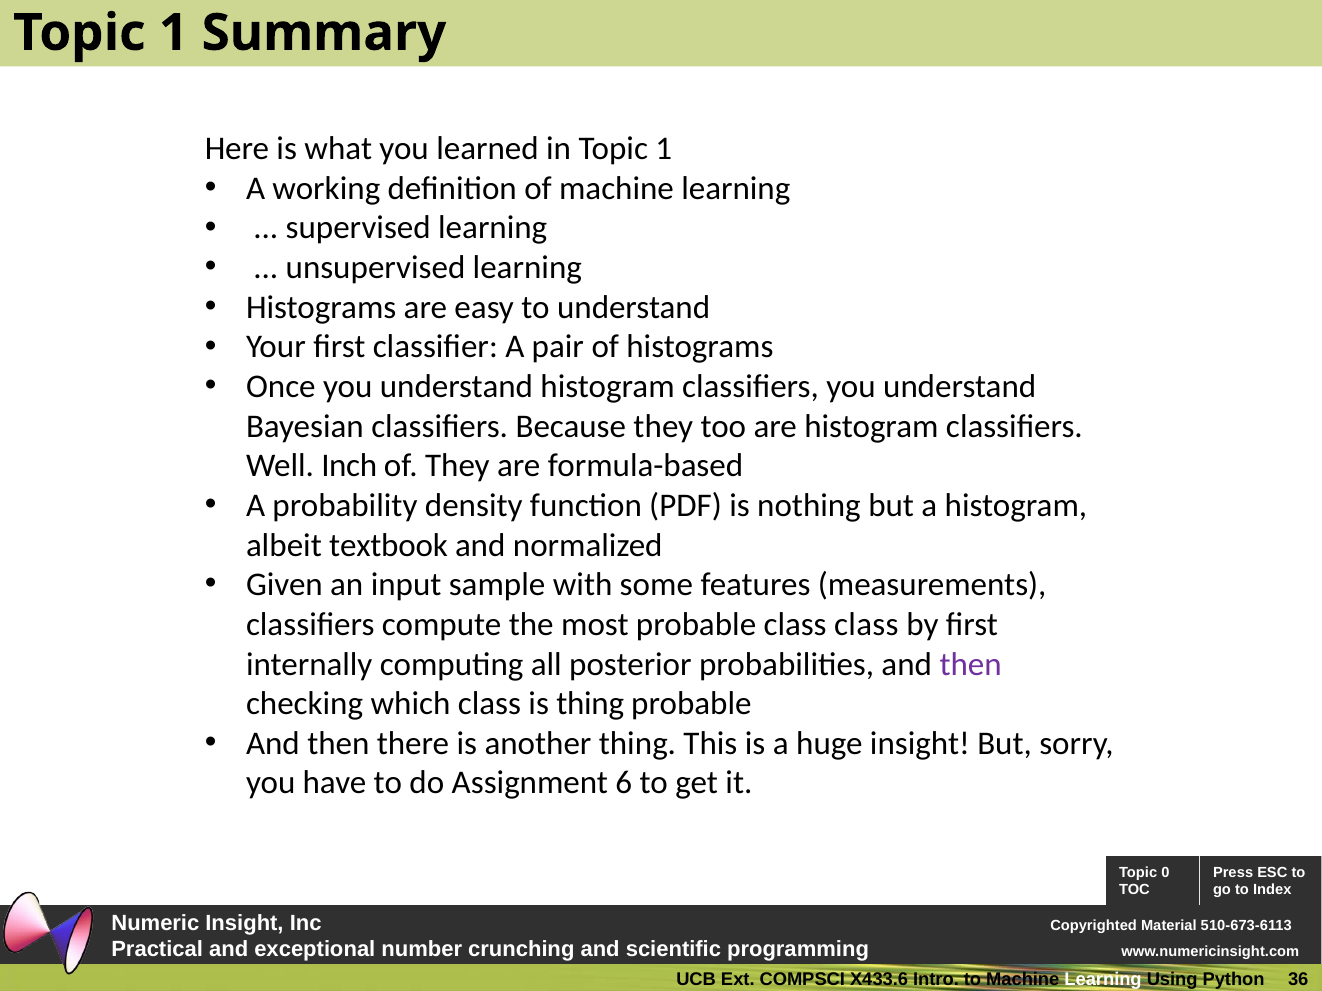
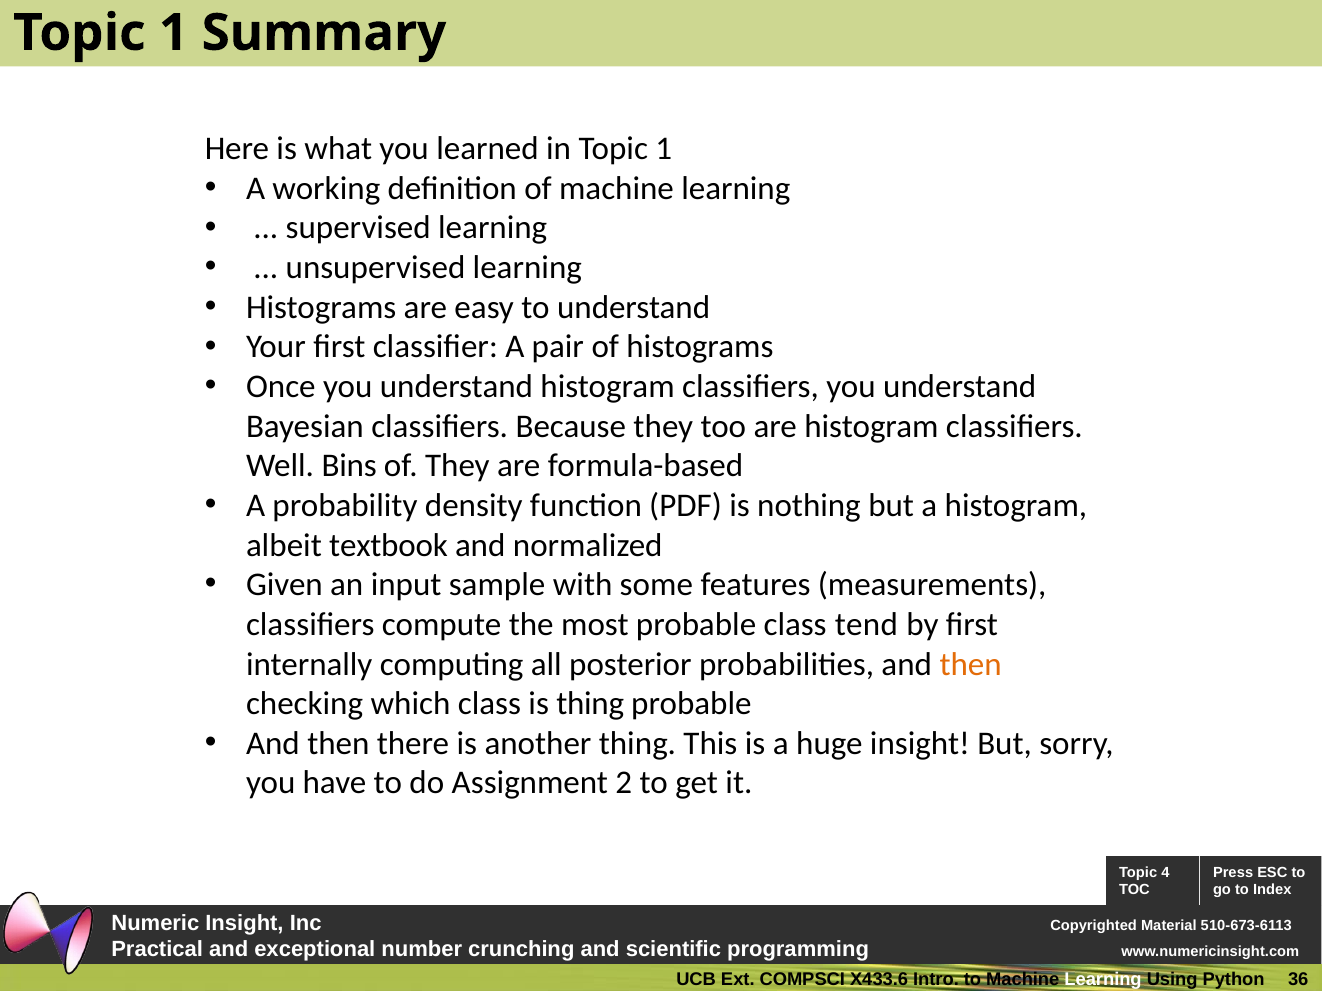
Inch: Inch -> Bins
class class: class -> tend
then at (971, 664) colour: purple -> orange
6: 6 -> 2
0: 0 -> 4
